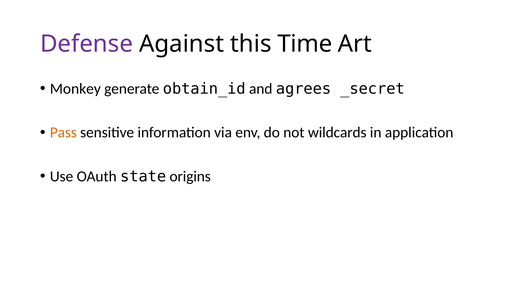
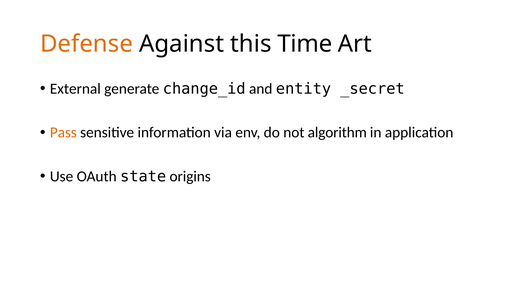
Defense colour: purple -> orange
Monkey: Monkey -> External
obtain_id: obtain_id -> change_id
agrees: agrees -> entity
wildcards: wildcards -> algorithm
